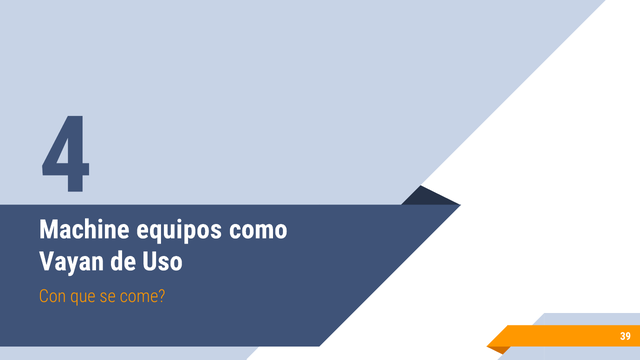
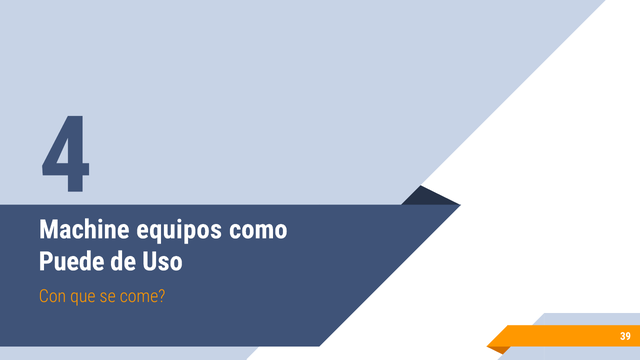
Vayan: Vayan -> Puede
